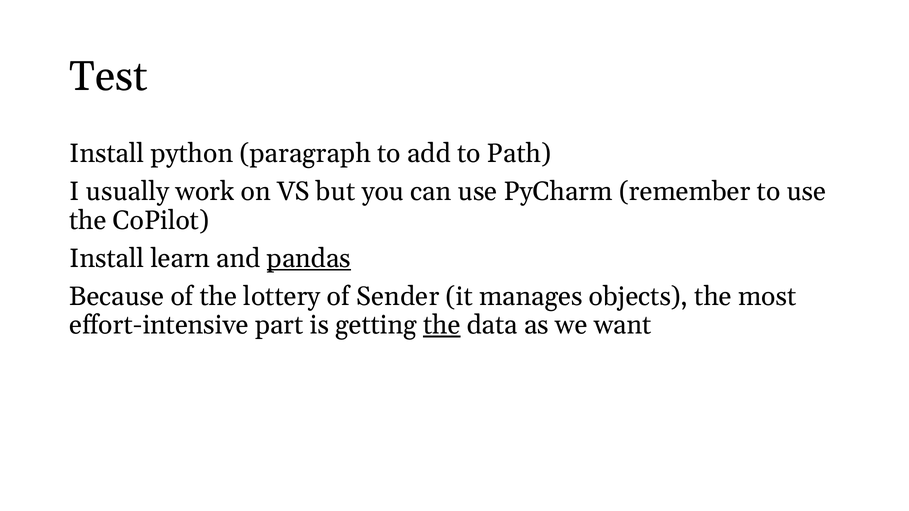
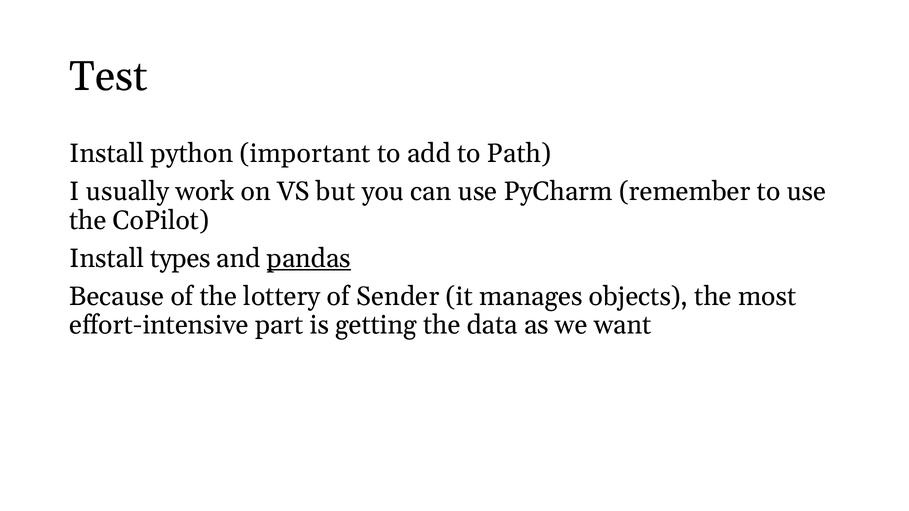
paragraph: paragraph -> important
learn: learn -> types
the at (442, 325) underline: present -> none
